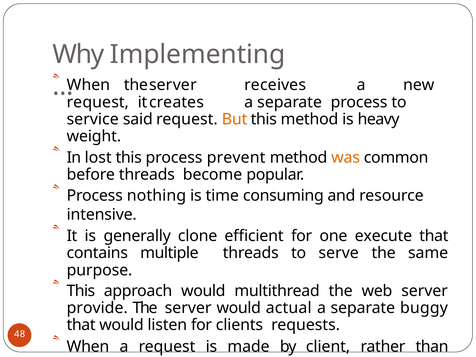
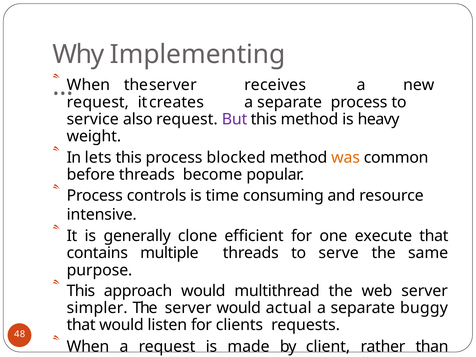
said: said -> also
But colour: orange -> purple
lost: lost -> lets
prevent: prevent -> blocked
nothing: nothing -> controls
provide: provide -> simpler
